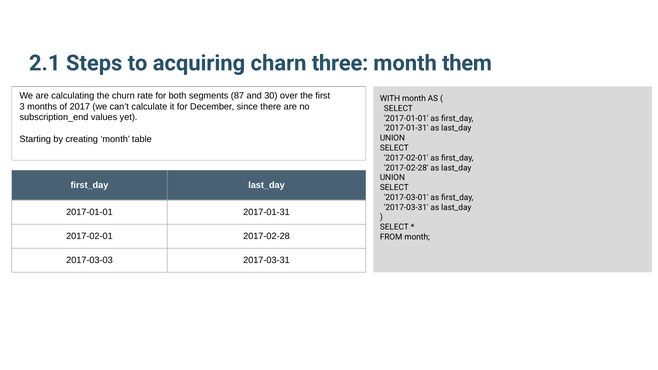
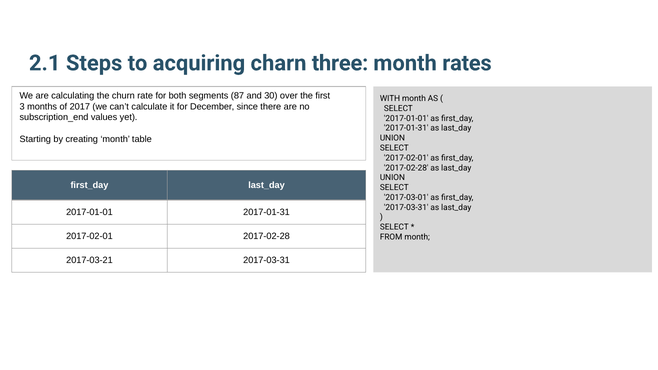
them: them -> rates
2017-03-03: 2017-03-03 -> 2017-03-21
